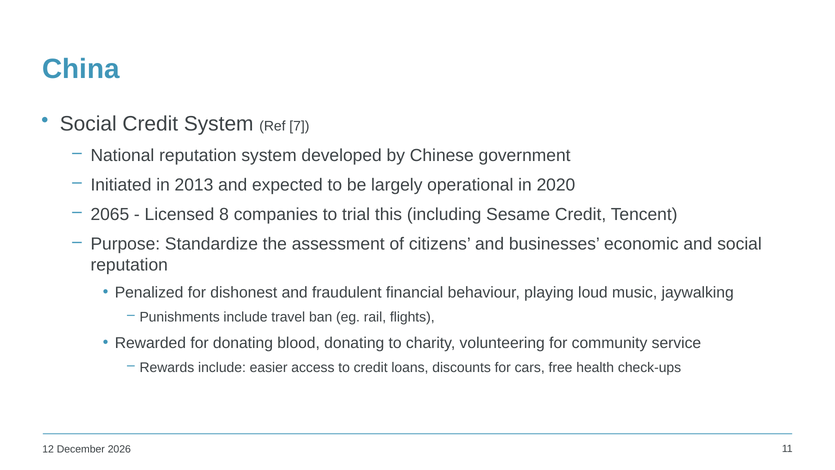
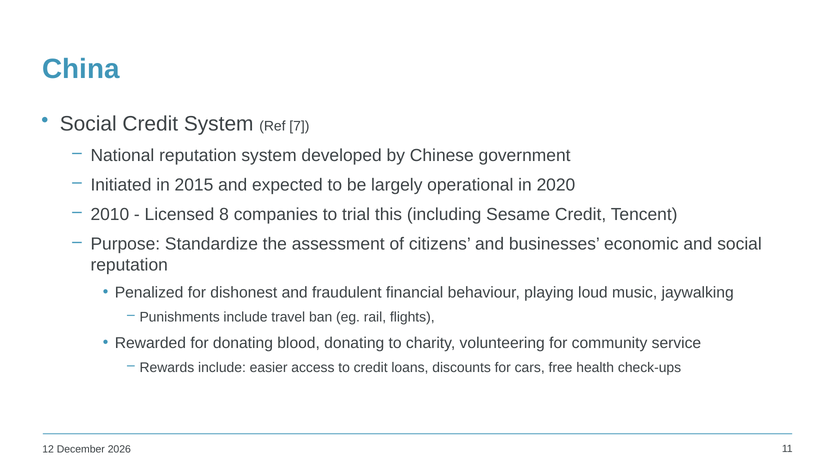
2013: 2013 -> 2015
2065: 2065 -> 2010
